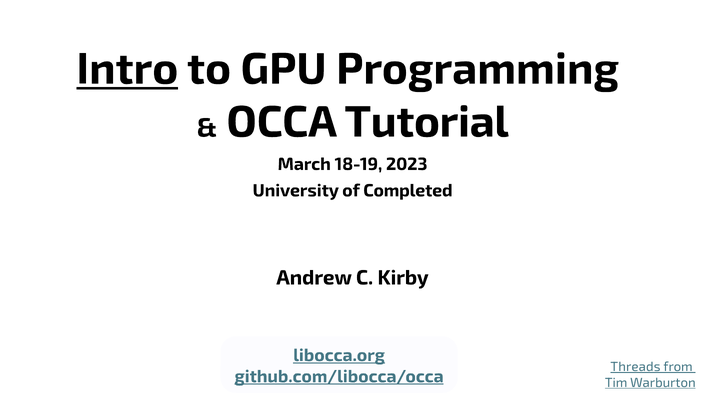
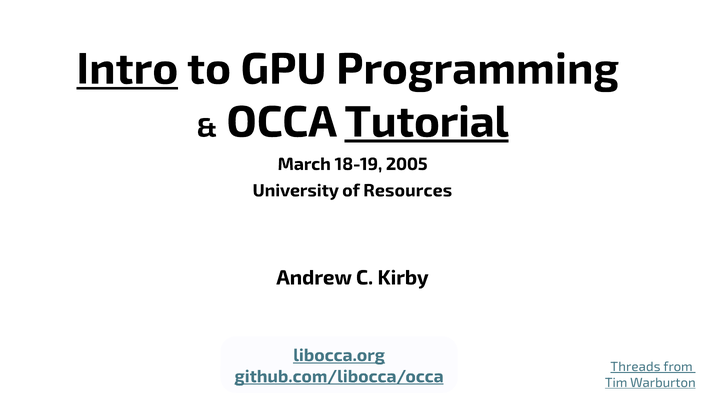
Tutorial underline: none -> present
2023: 2023 -> 2005
Completed: Completed -> Resources
